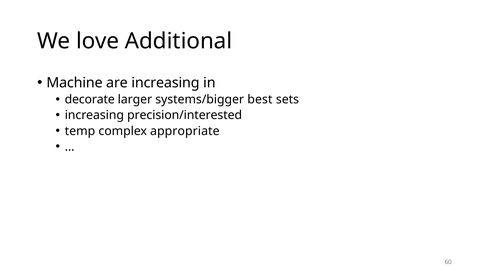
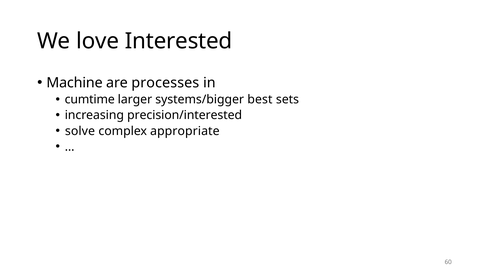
Additional: Additional -> Interested
are increasing: increasing -> processes
decorate: decorate -> cumtime
temp: temp -> solve
